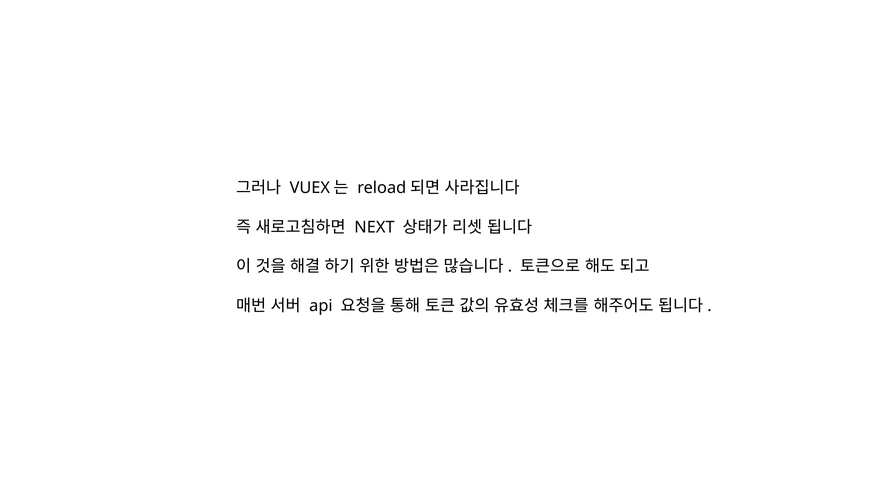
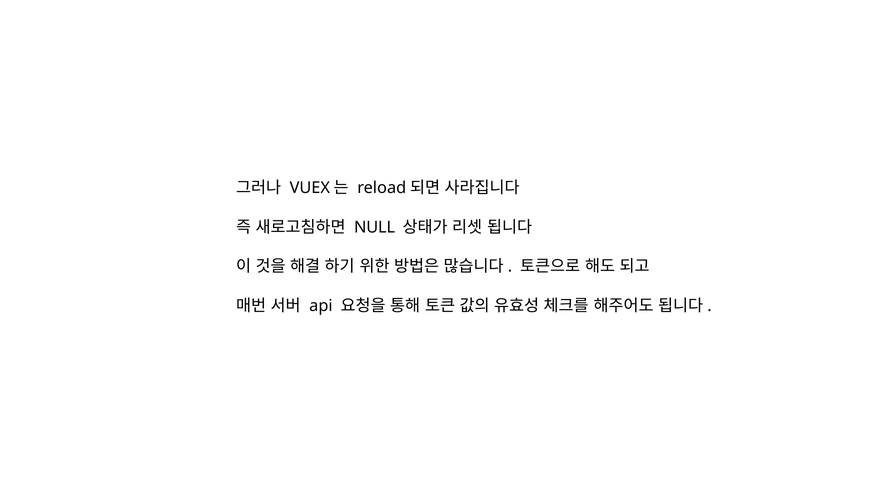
NEXT: NEXT -> NULL
